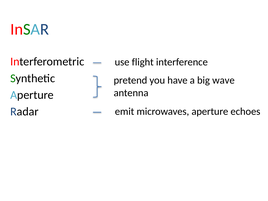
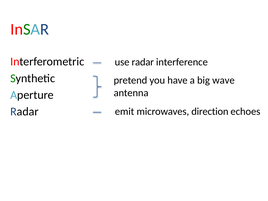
use flight: flight -> radar
microwaves aperture: aperture -> direction
